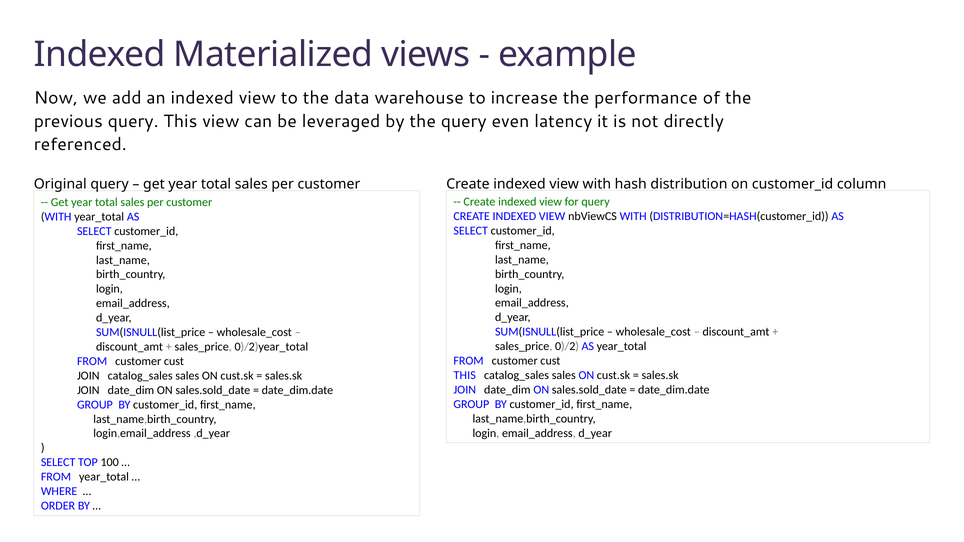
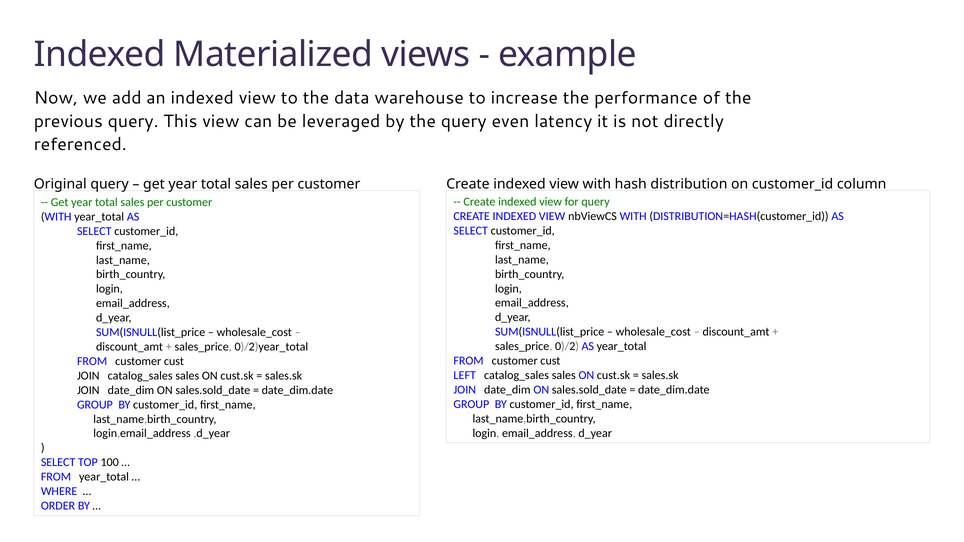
THIS at (465, 375): THIS -> LEFT
